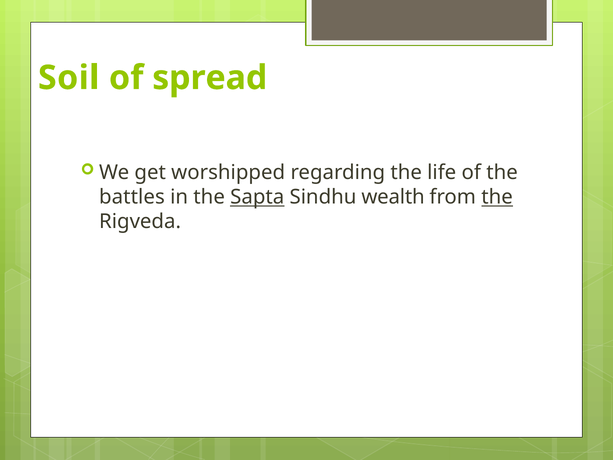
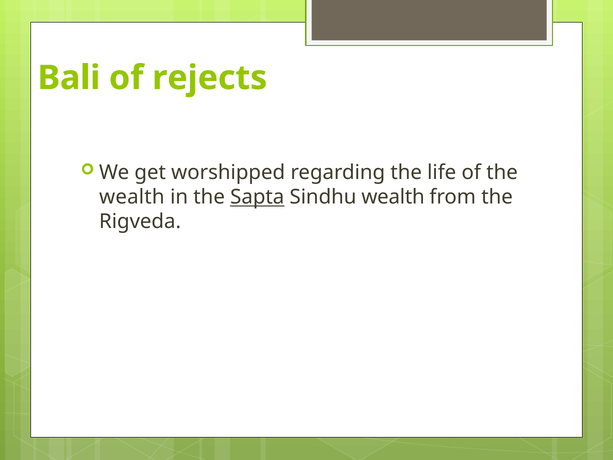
Soil: Soil -> Bali
spread: spread -> rejects
battles at (132, 197): battles -> wealth
the at (497, 197) underline: present -> none
